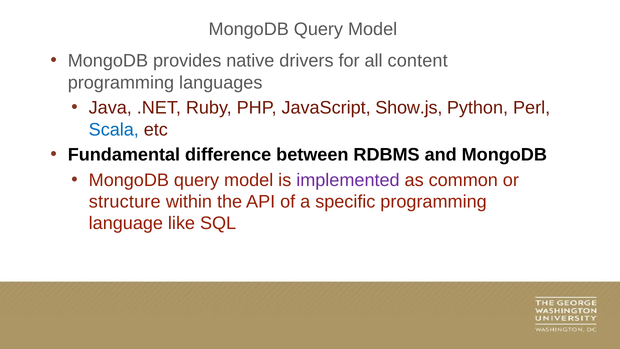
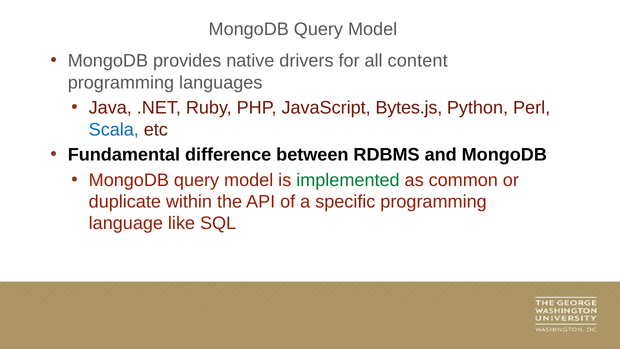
Show.js: Show.js -> Bytes.js
implemented colour: purple -> green
structure: structure -> duplicate
